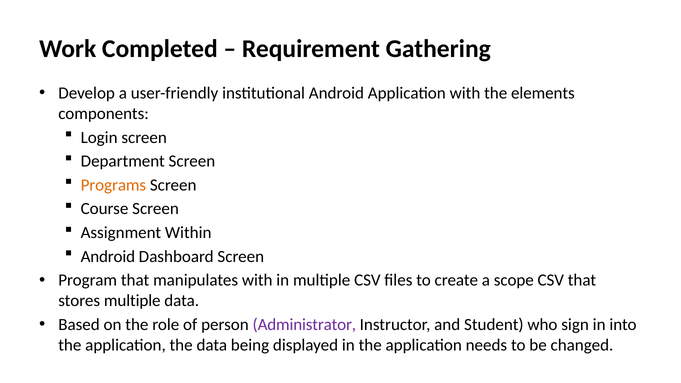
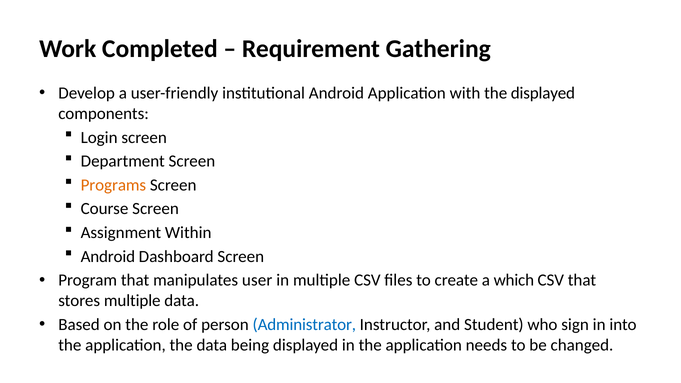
the elements: elements -> displayed
manipulates with: with -> user
scope: scope -> which
Administrator colour: purple -> blue
